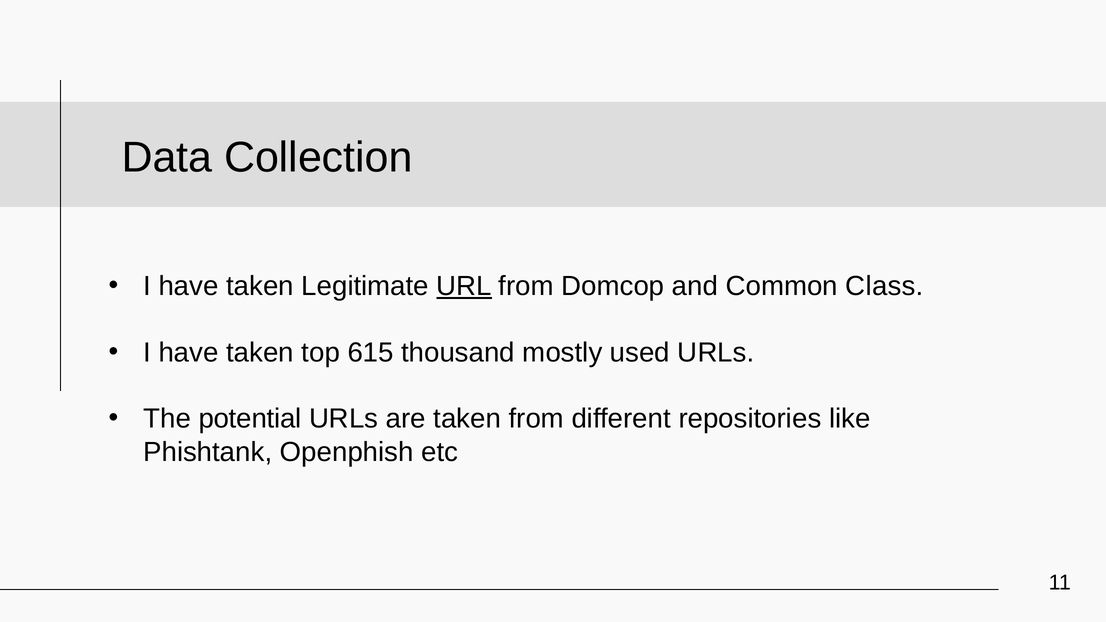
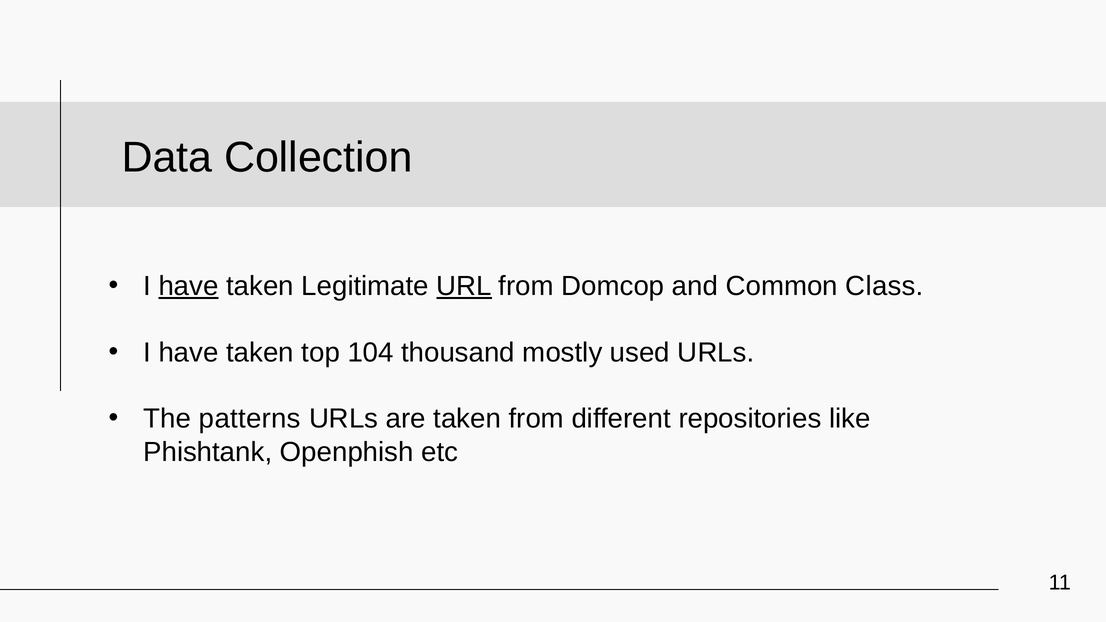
have at (189, 286) underline: none -> present
615: 615 -> 104
potential: potential -> patterns
